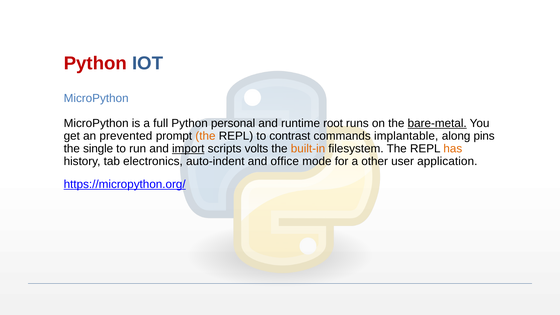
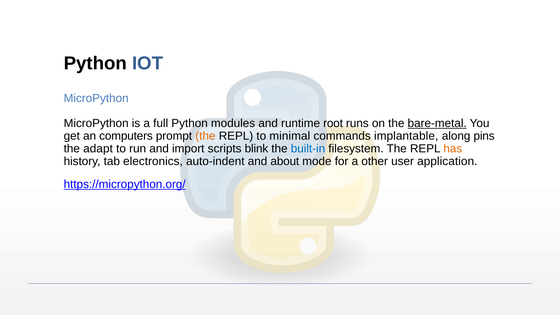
Python at (95, 63) colour: red -> black
personal: personal -> modules
prevented: prevented -> computers
contrast: contrast -> minimal
single: single -> adapt
import underline: present -> none
volts: volts -> blink
built-in colour: orange -> blue
office: office -> about
